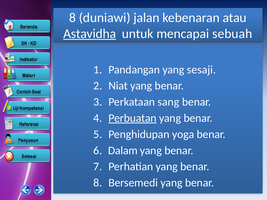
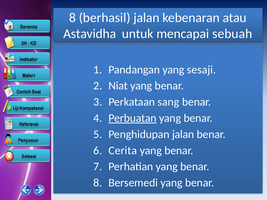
duniawi: duniawi -> berhasil
Astavidha underline: present -> none
Penghidupan yoga: yoga -> jalan
Dalam: Dalam -> Cerita
